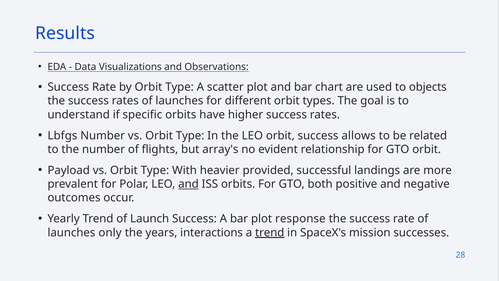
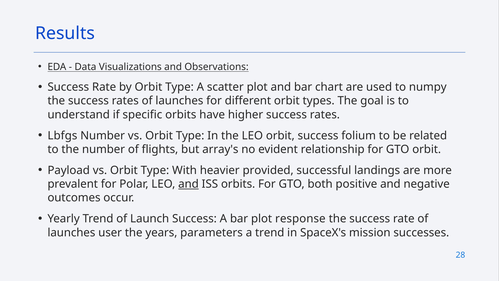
objects: objects -> numpy
allows: allows -> folium
only: only -> user
interactions: interactions -> parameters
trend at (270, 232) underline: present -> none
